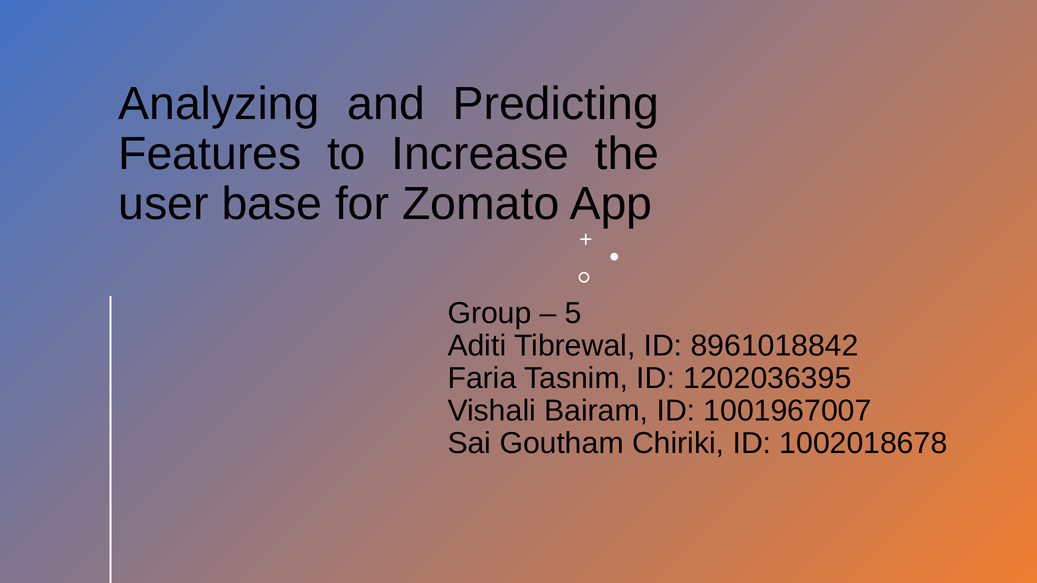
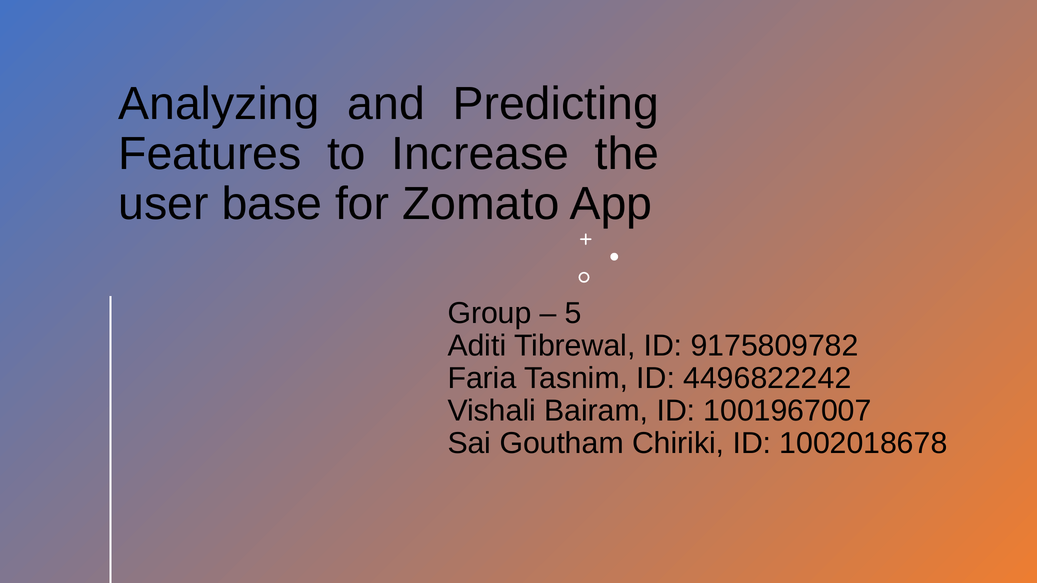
8961018842: 8961018842 -> 9175809782
1202036395: 1202036395 -> 4496822242
